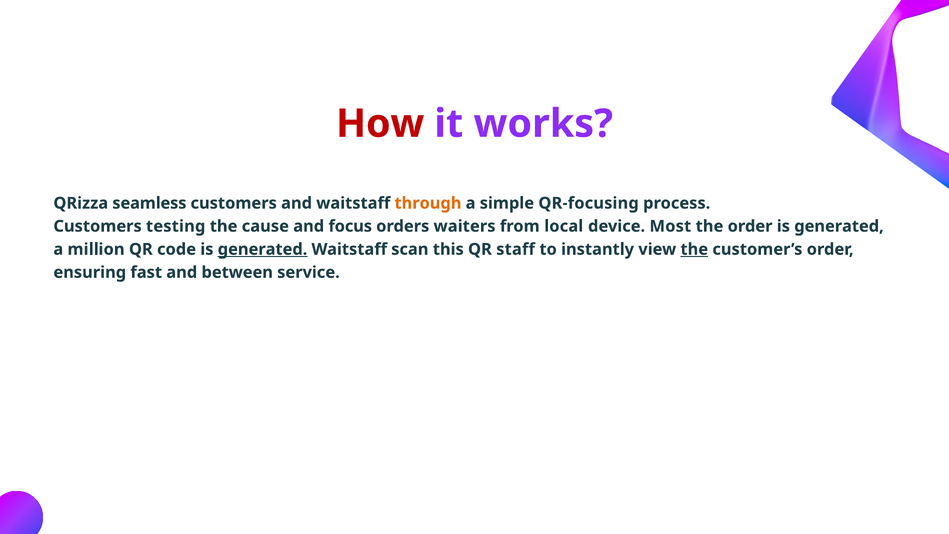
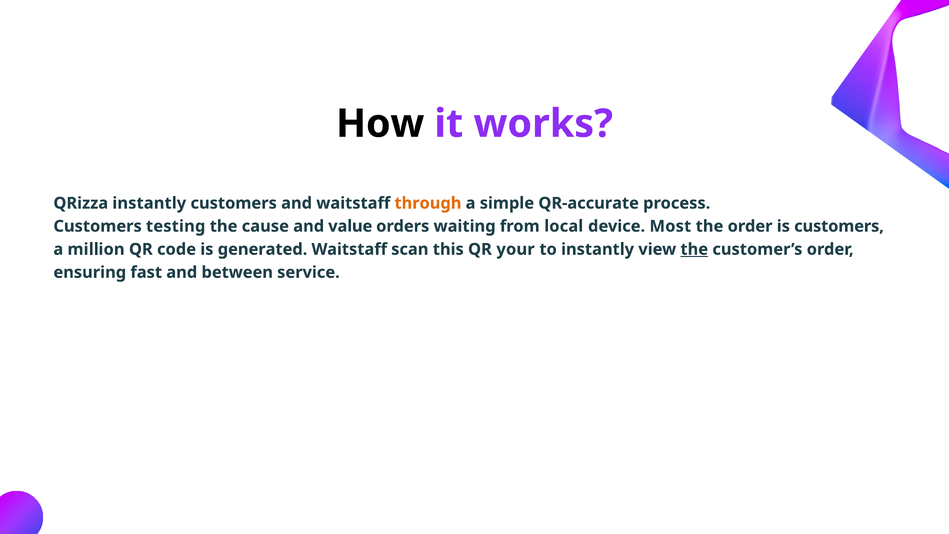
How colour: red -> black
QRizza seamless: seamless -> instantly
QR-focusing: QR-focusing -> QR-accurate
focus: focus -> value
waiters: waiters -> waiting
order is generated: generated -> customers
generated at (263, 249) underline: present -> none
staff: staff -> your
